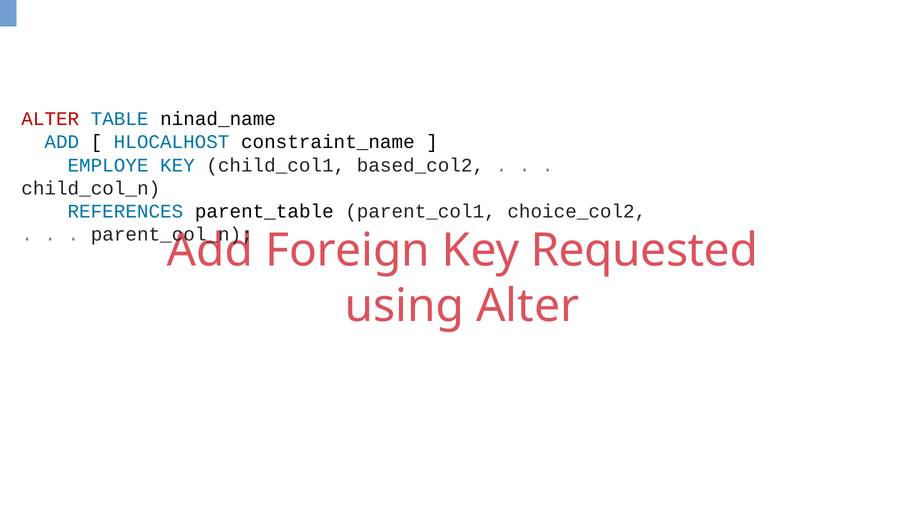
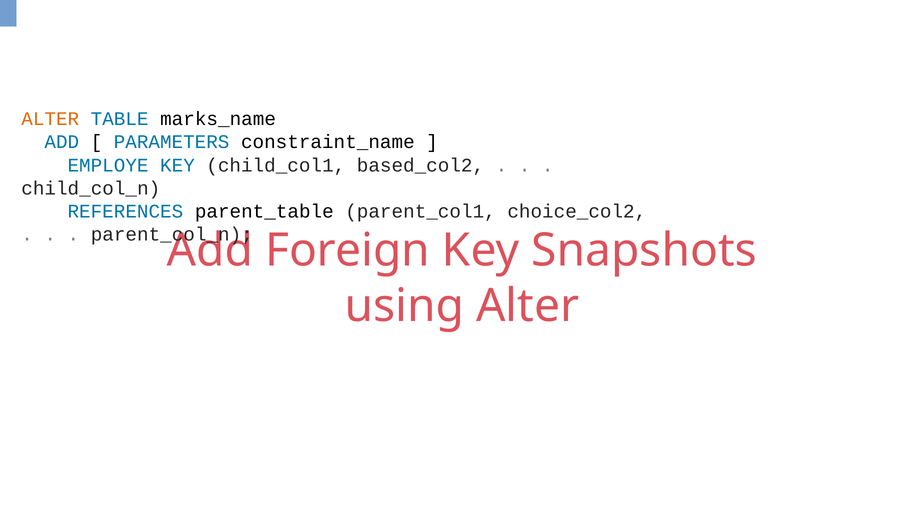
ALTER at (50, 119) colour: red -> orange
ninad_name: ninad_name -> marks_name
HLOCALHOST: HLOCALHOST -> PARAMETERS
Requested: Requested -> Snapshots
